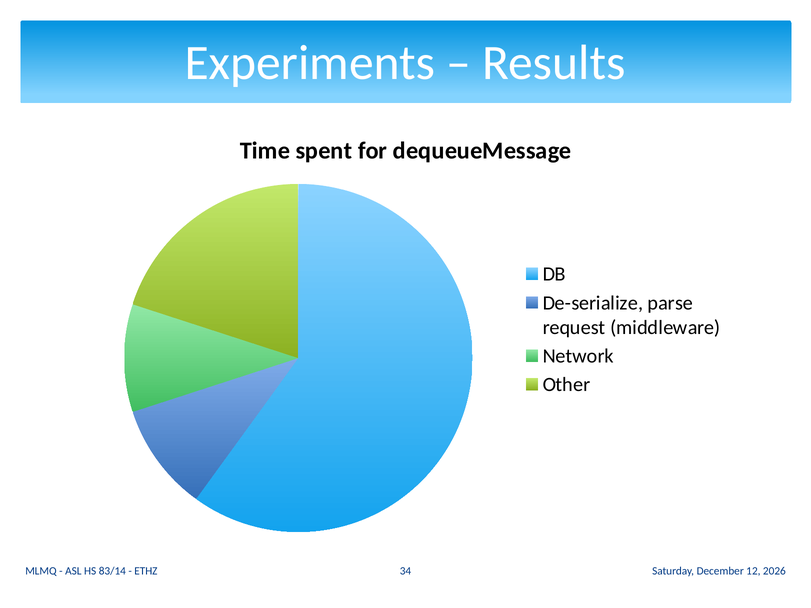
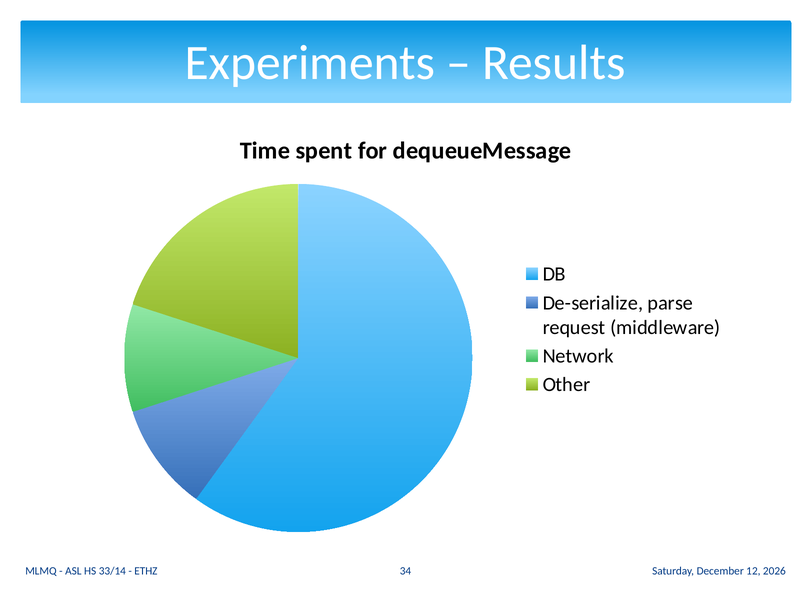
83/14: 83/14 -> 33/14
